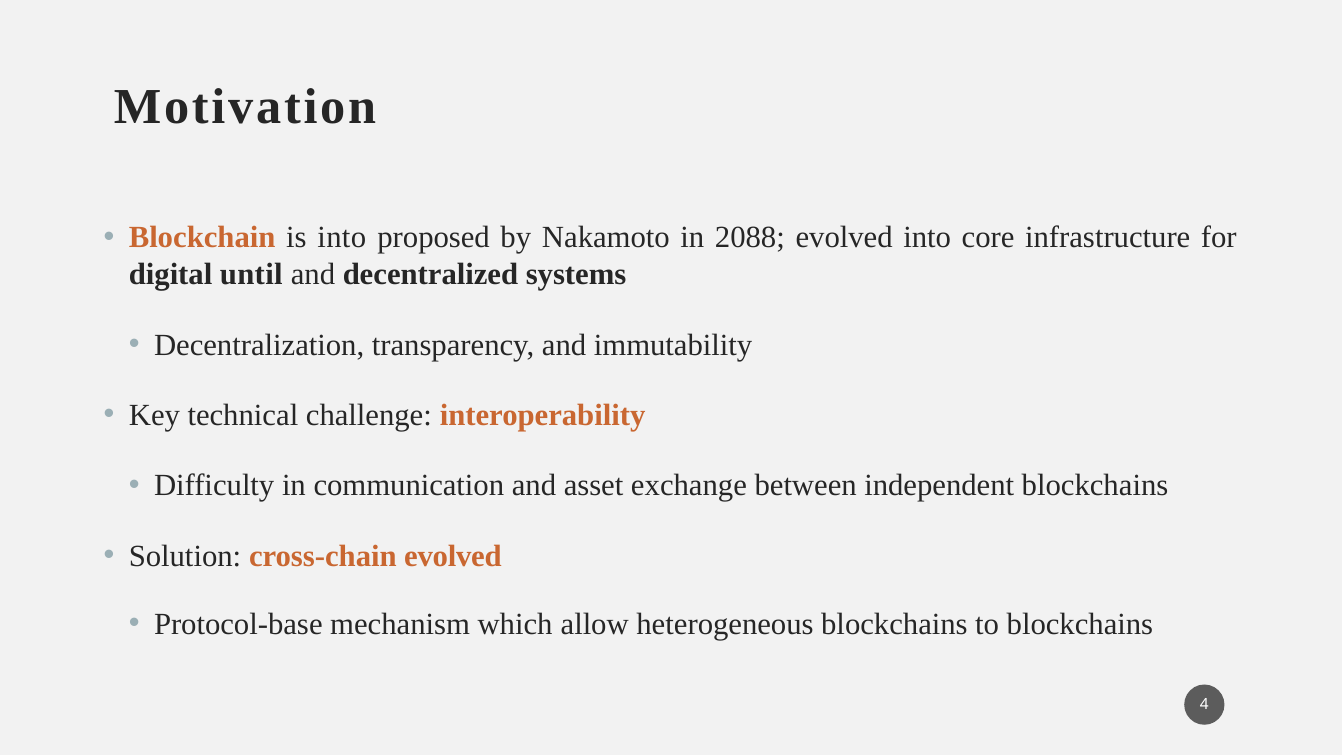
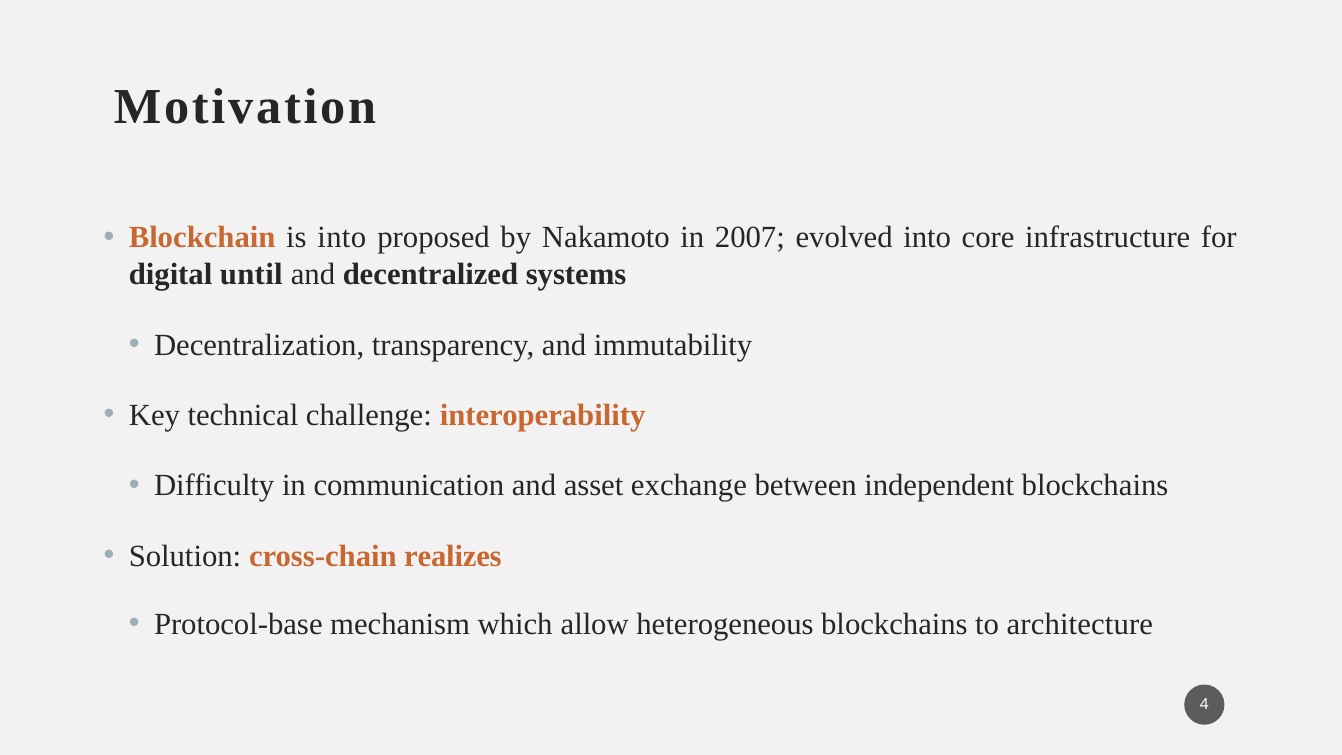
2088: 2088 -> 2007
cross-chain evolved: evolved -> realizes
to blockchains: blockchains -> architecture
